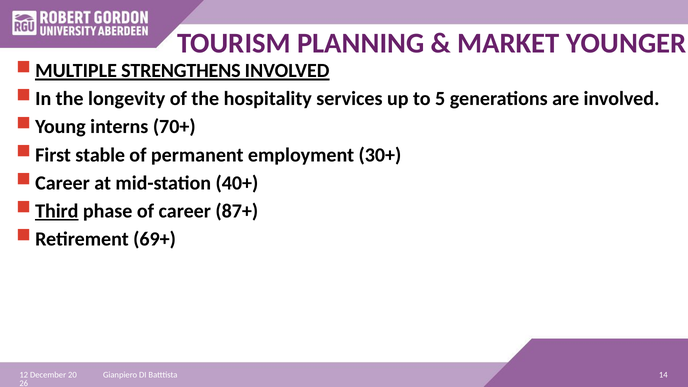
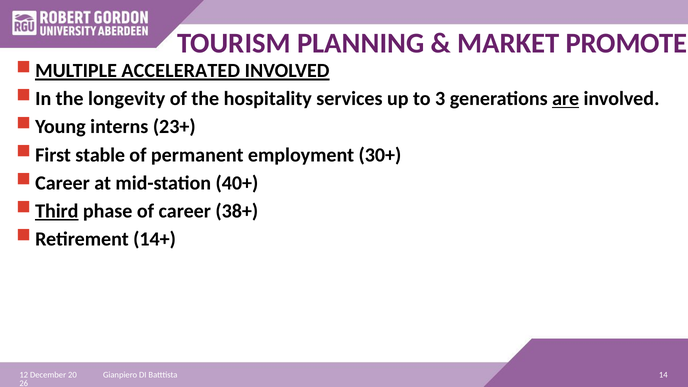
YOUNGER: YOUNGER -> PROMOTE
STRENGTHENS: STRENGTHENS -> ACCELERATED
5: 5 -> 3
are underline: none -> present
70+: 70+ -> 23+
87+: 87+ -> 38+
69+: 69+ -> 14+
